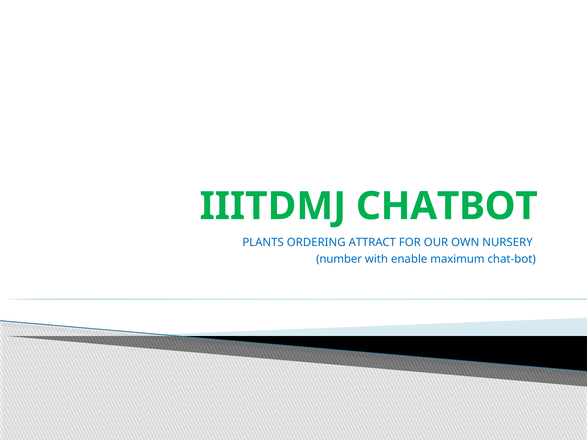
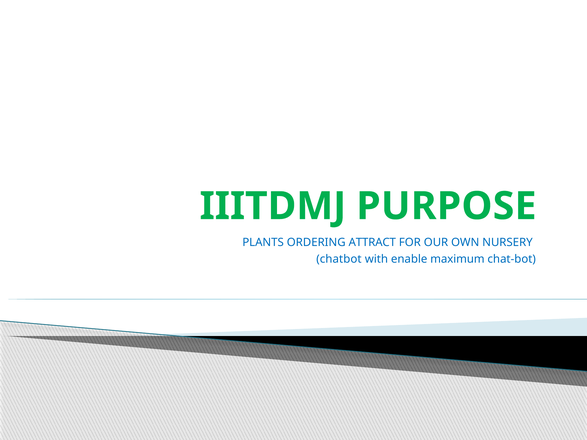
CHATBOT: CHATBOT -> PURPOSE
number: number -> chatbot
